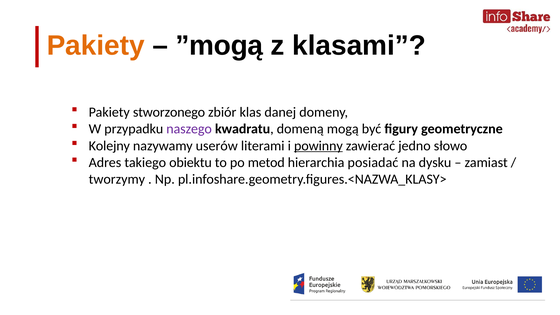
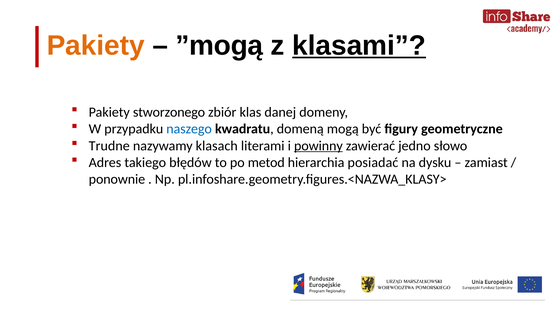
klasami underline: none -> present
naszego colour: purple -> blue
Kolejny: Kolejny -> Trudne
userów: userów -> klasach
obiektu: obiektu -> błędów
tworzymy: tworzymy -> ponownie
